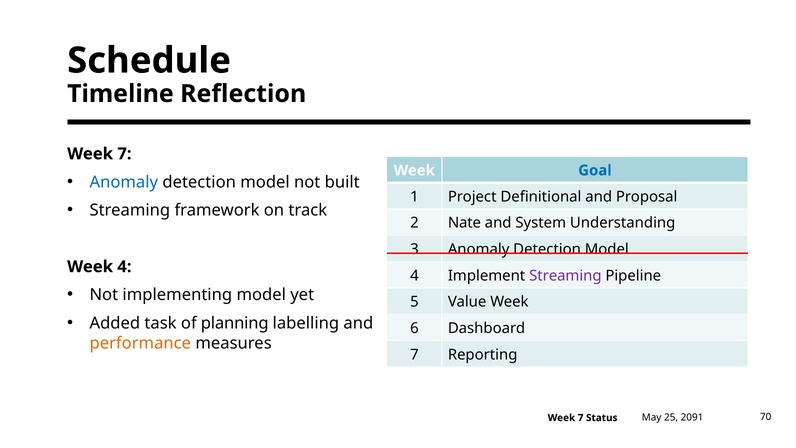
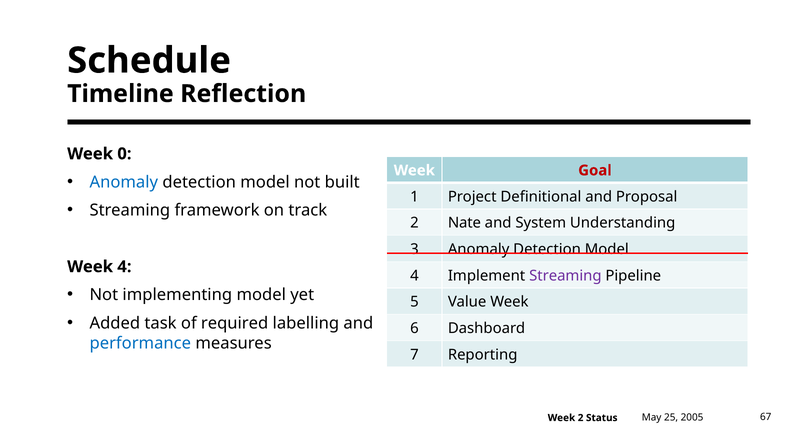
7 at (124, 154): 7 -> 0
Goal colour: blue -> red
planning: planning -> required
performance colour: orange -> blue
2091: 2091 -> 2005
7 at (581, 418): 7 -> 2
70: 70 -> 67
